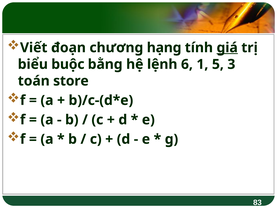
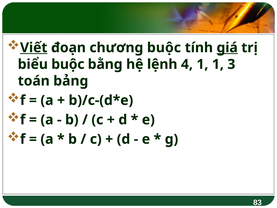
Viết underline: none -> present
chương hạng: hạng -> buộc
6: 6 -> 4
1 5: 5 -> 1
store: store -> bảng
